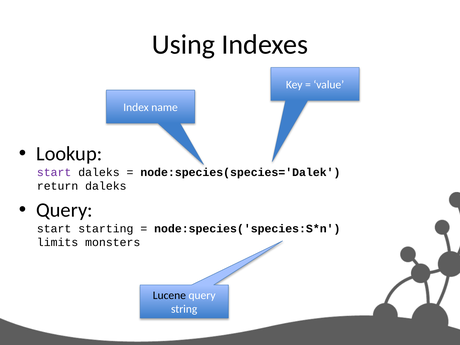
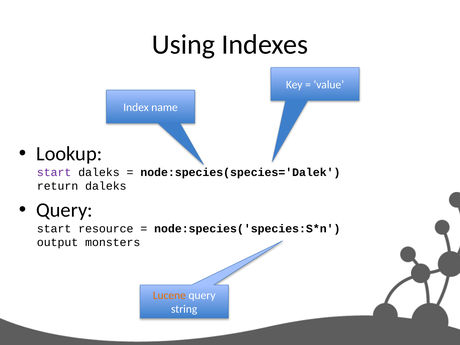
starting: starting -> resource
limits: limits -> output
Lucene colour: black -> orange
